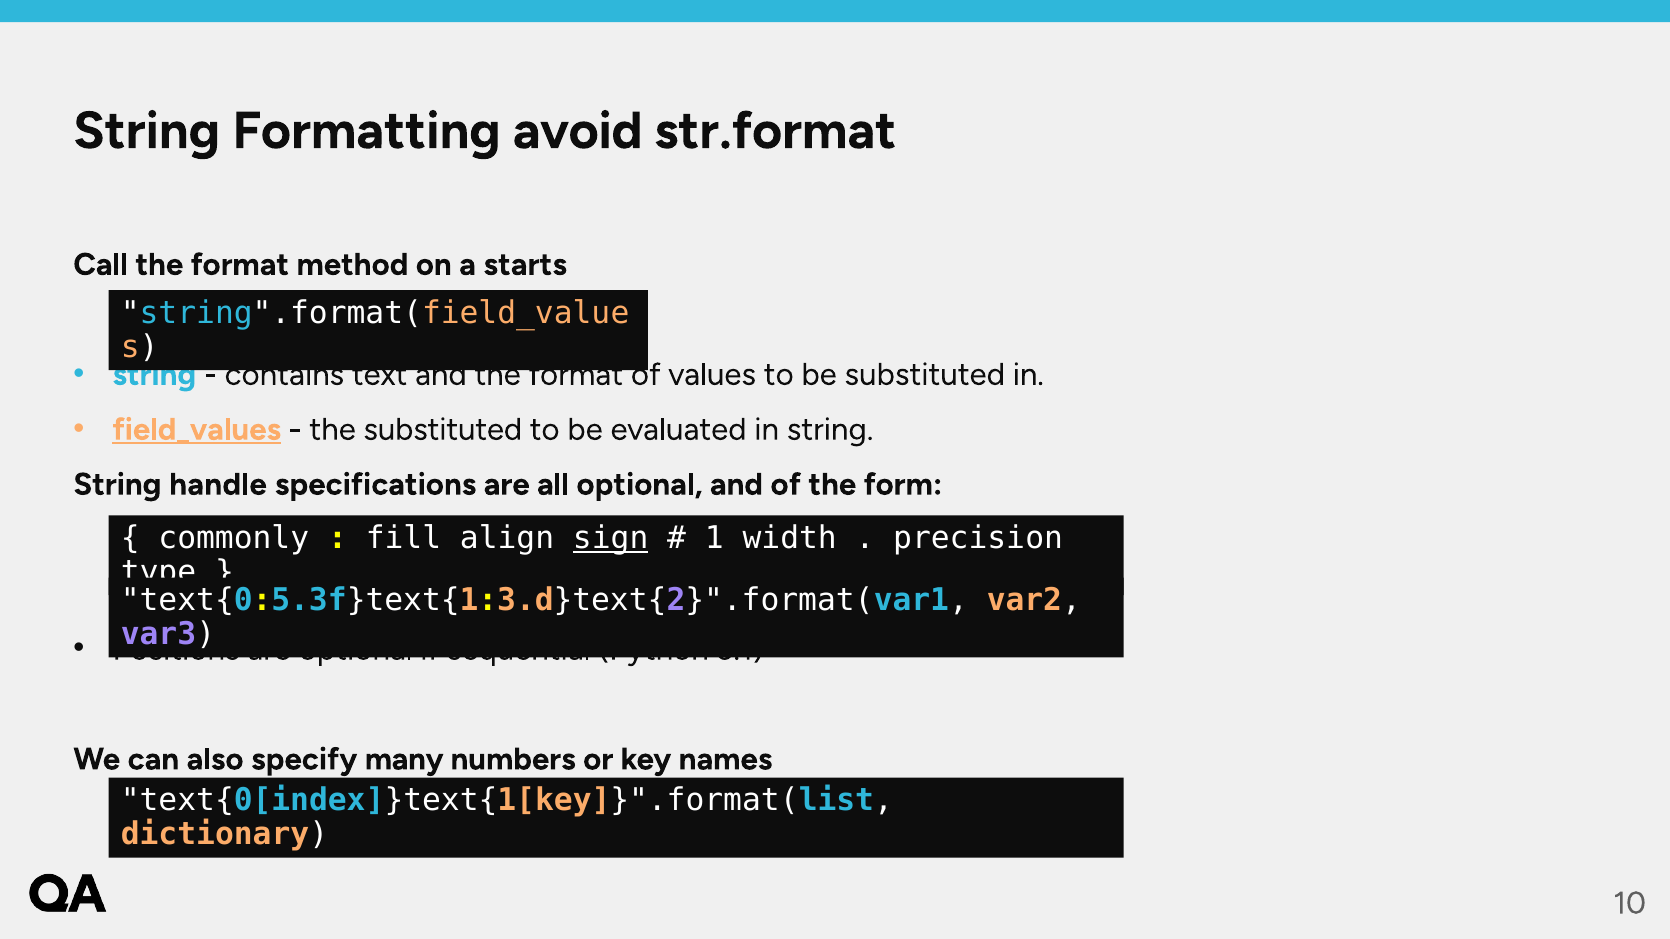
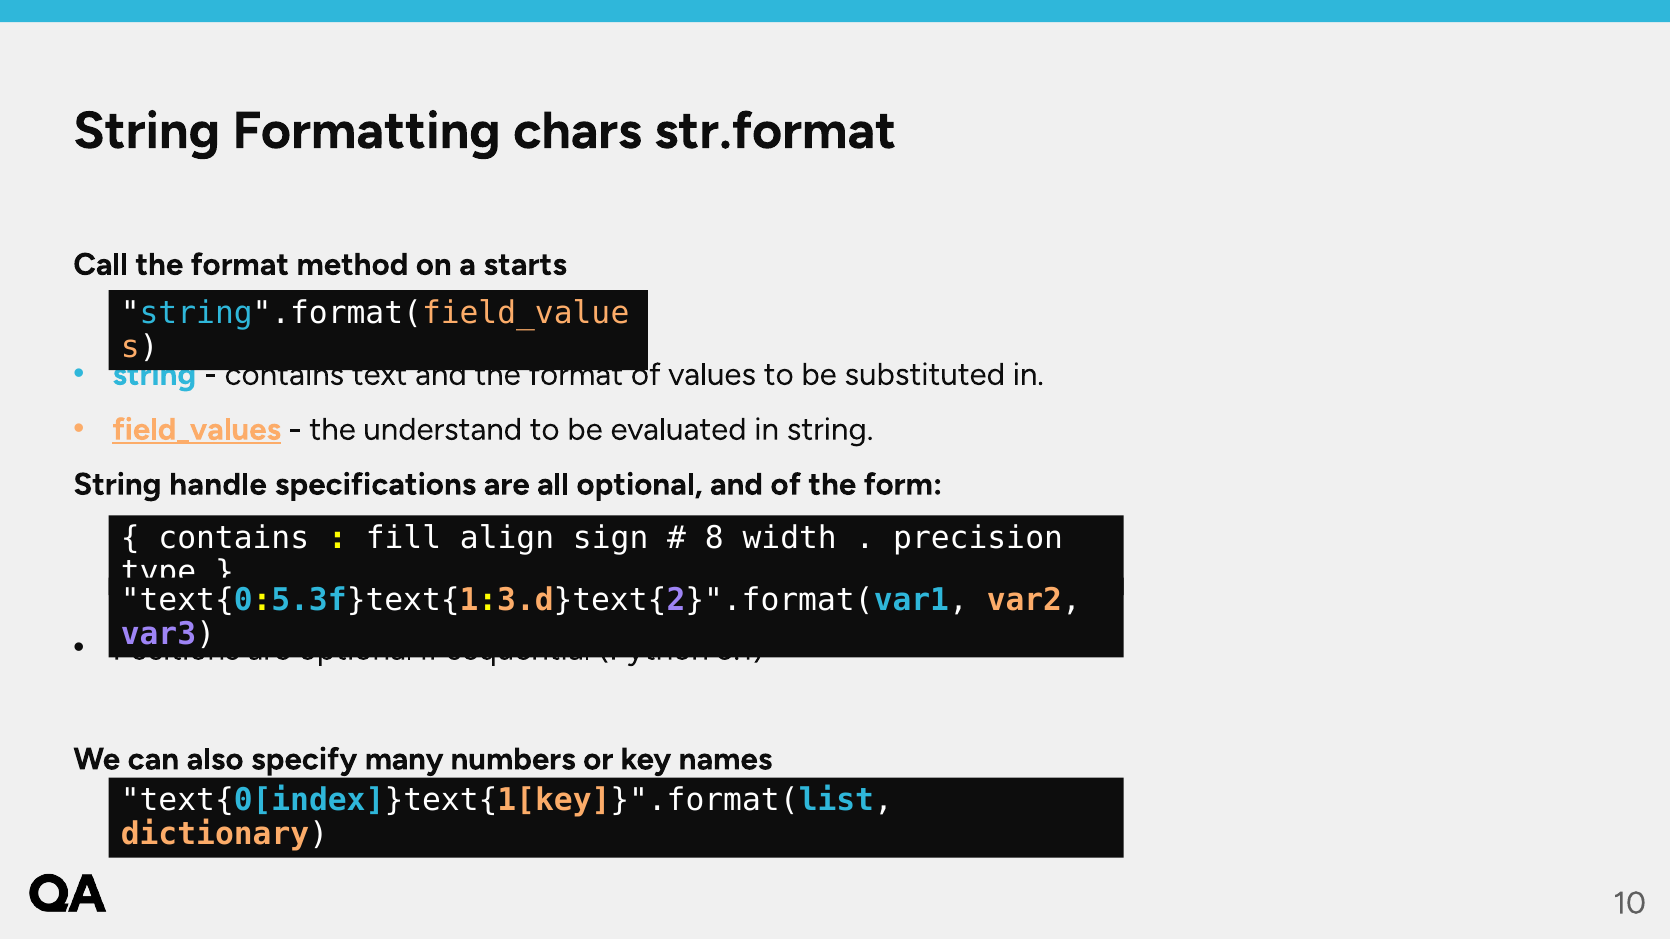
avoid: avoid -> chars
the substituted: substituted -> understand
commonly at (234, 538): commonly -> contains
sign underline: present -> none
1: 1 -> 8
